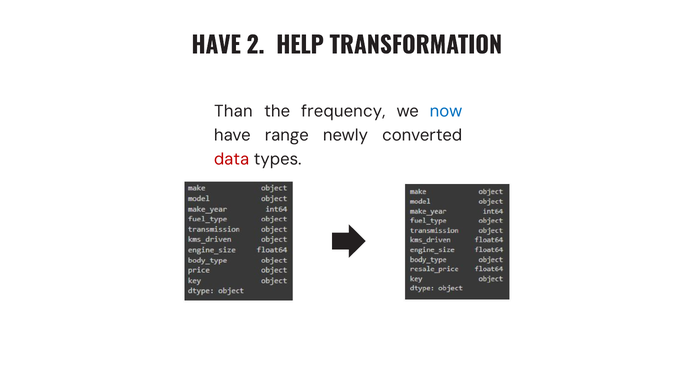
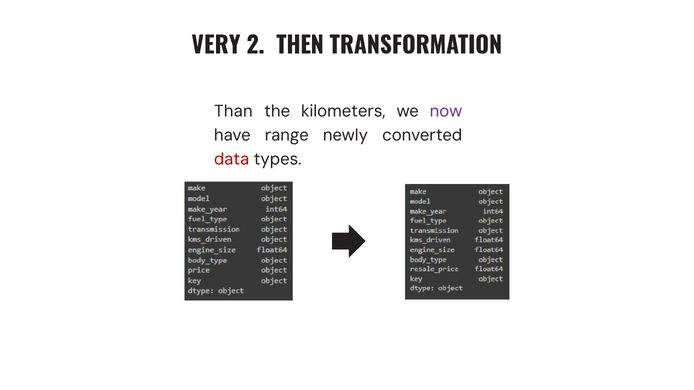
HAVE at (216, 46): HAVE -> VERY
HELP: HELP -> THEN
frequency: frequency -> kilometers
now colour: blue -> purple
